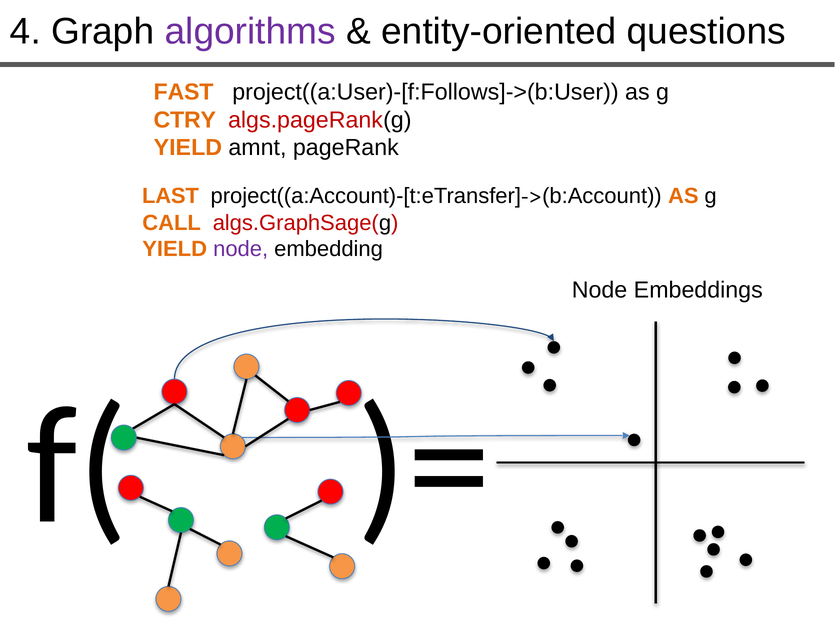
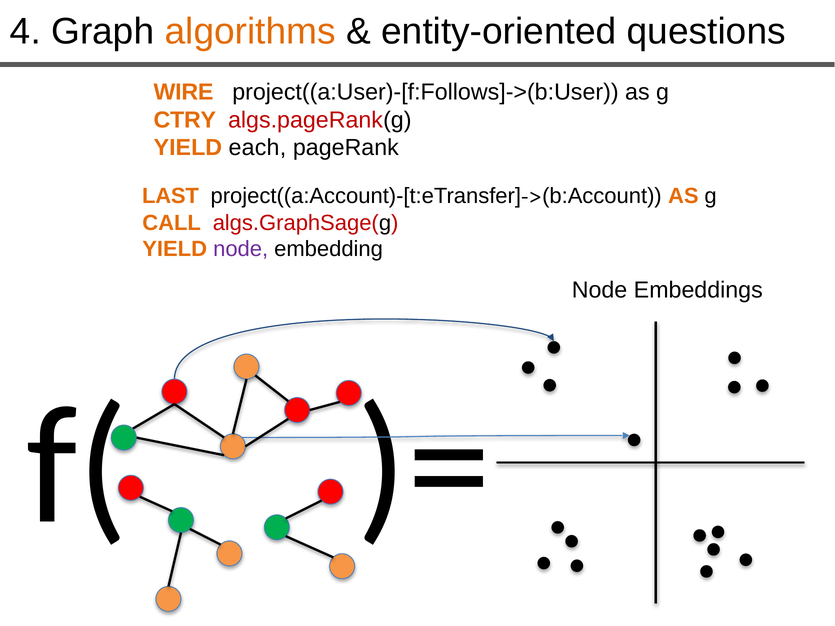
algorithms colour: purple -> orange
FAST: FAST -> WIRE
amnt: amnt -> each
